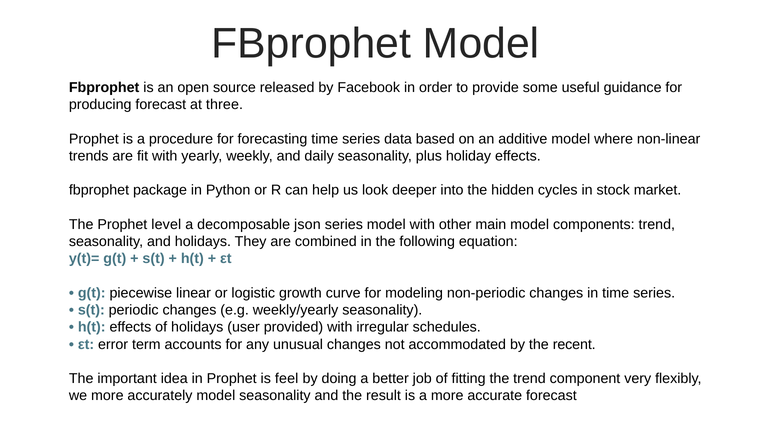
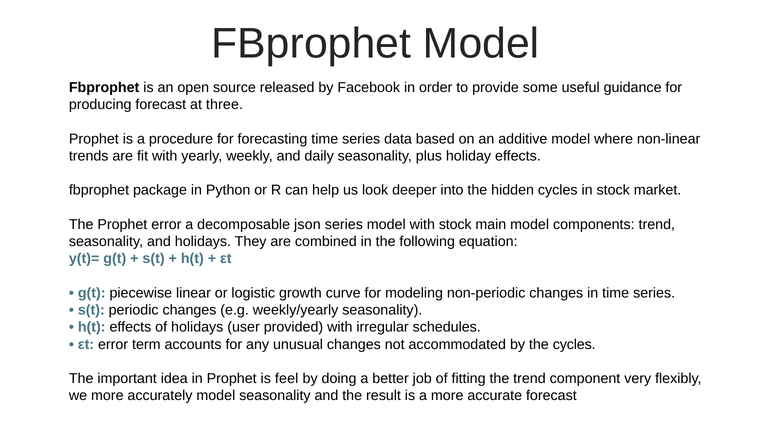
Prophet level: level -> error
with other: other -> stock
the recent: recent -> cycles
